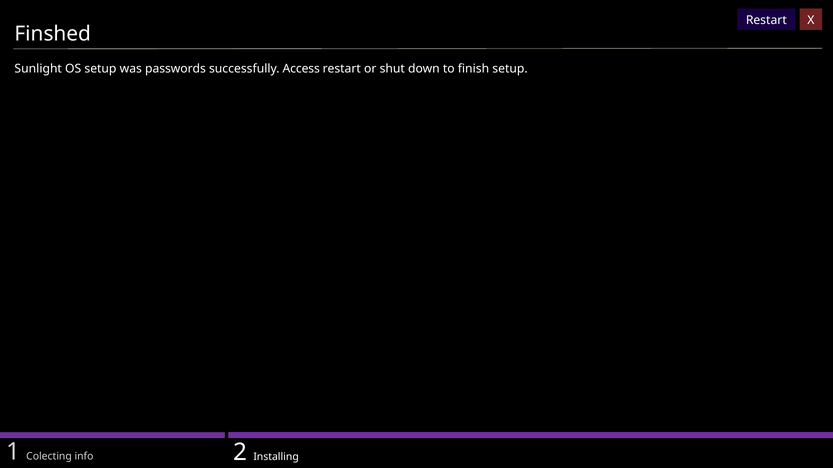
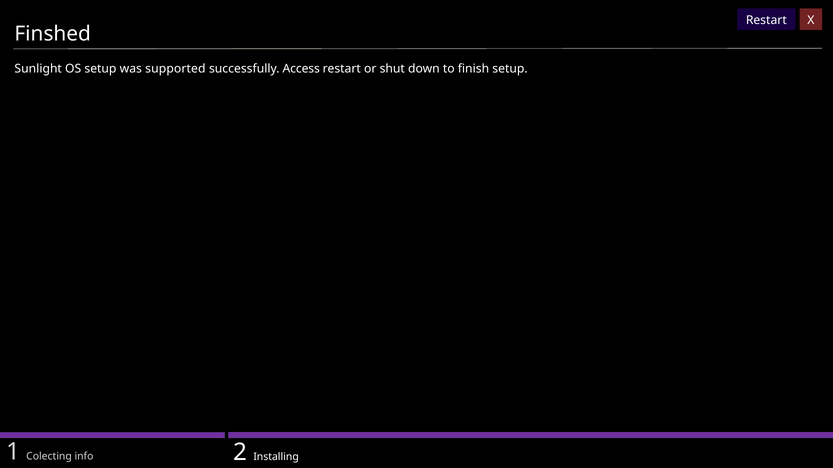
passwords: passwords -> supported
